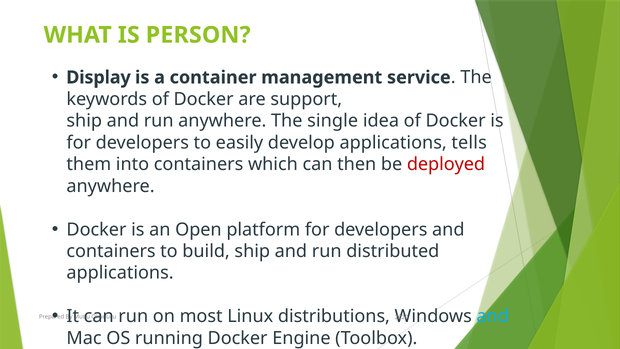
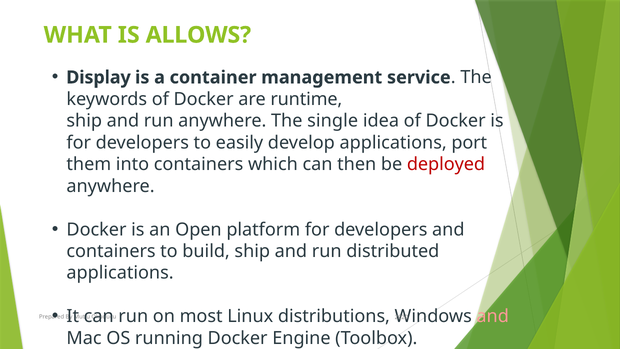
PERSON: PERSON -> ALLOWS
support: support -> runtime
tells: tells -> port
and at (493, 316) colour: light blue -> pink
